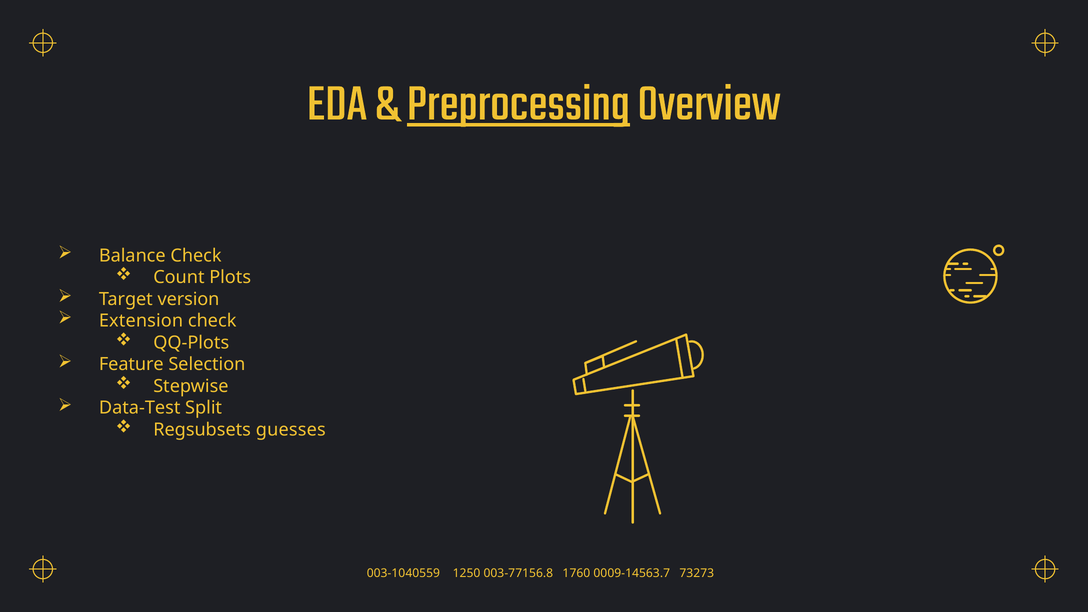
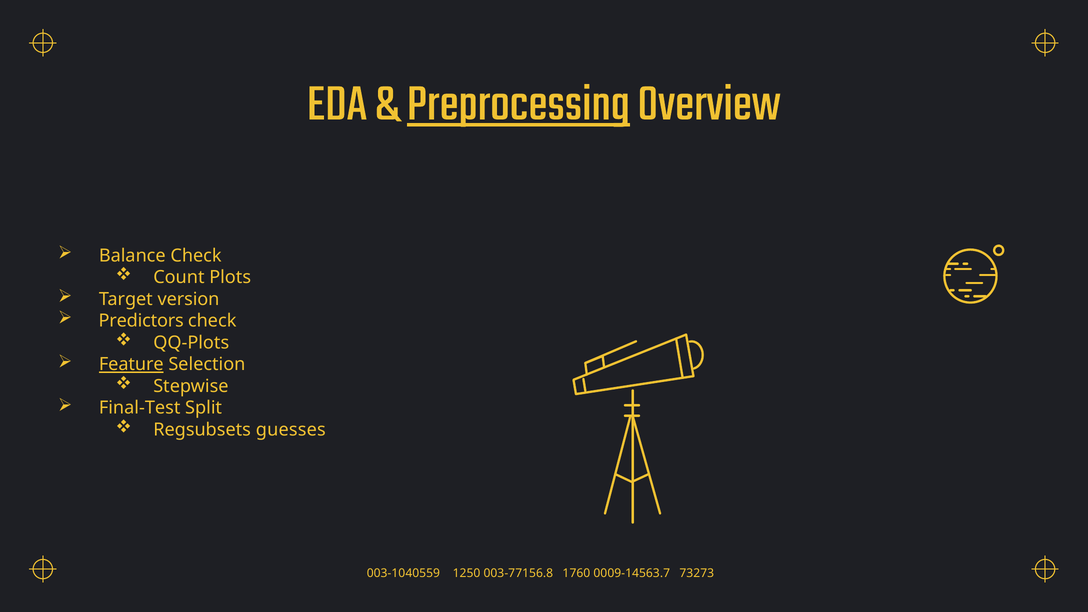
Extension: Extension -> Predictors
Feature underline: none -> present
Data-Test: Data-Test -> Final-Test
